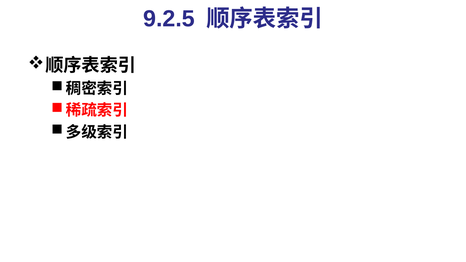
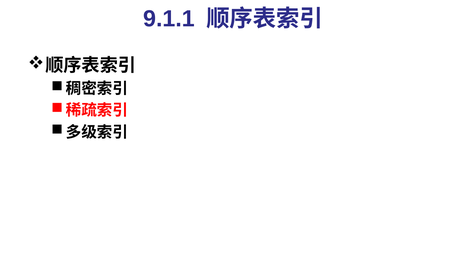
9.2.5: 9.2.5 -> 9.1.1
